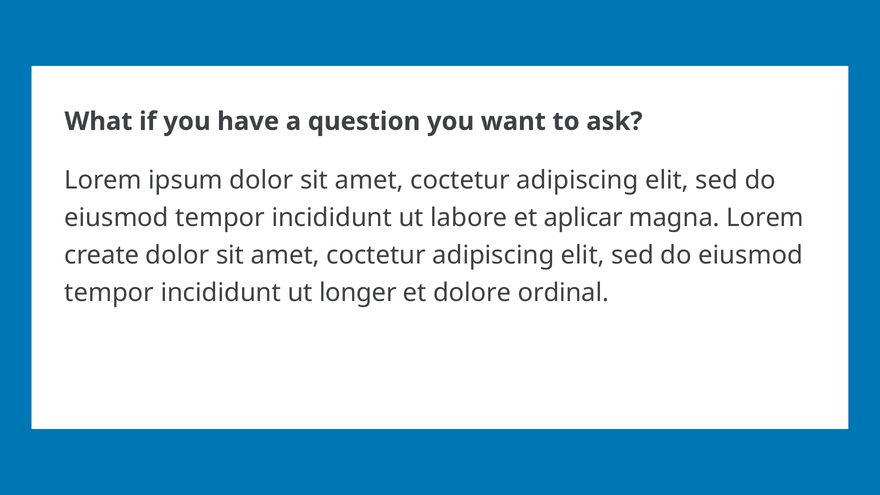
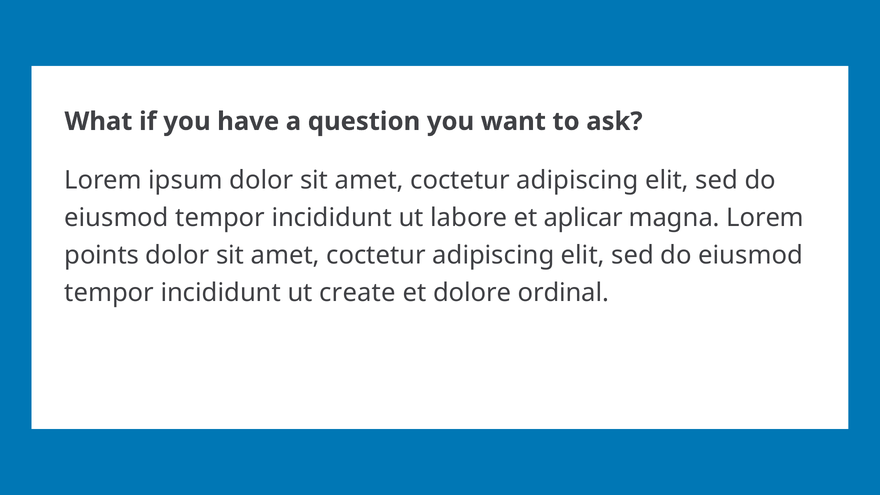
create: create -> points
longer: longer -> create
